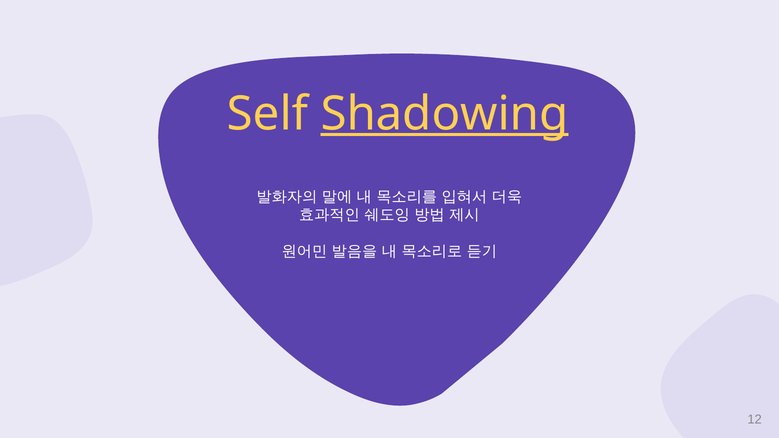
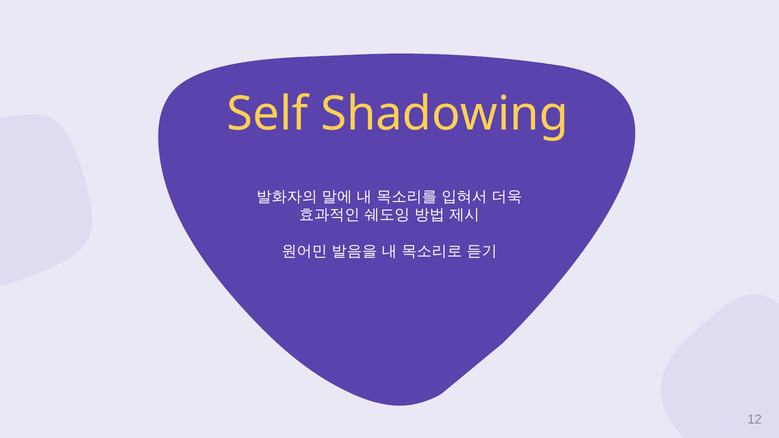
Shadowing underline: present -> none
